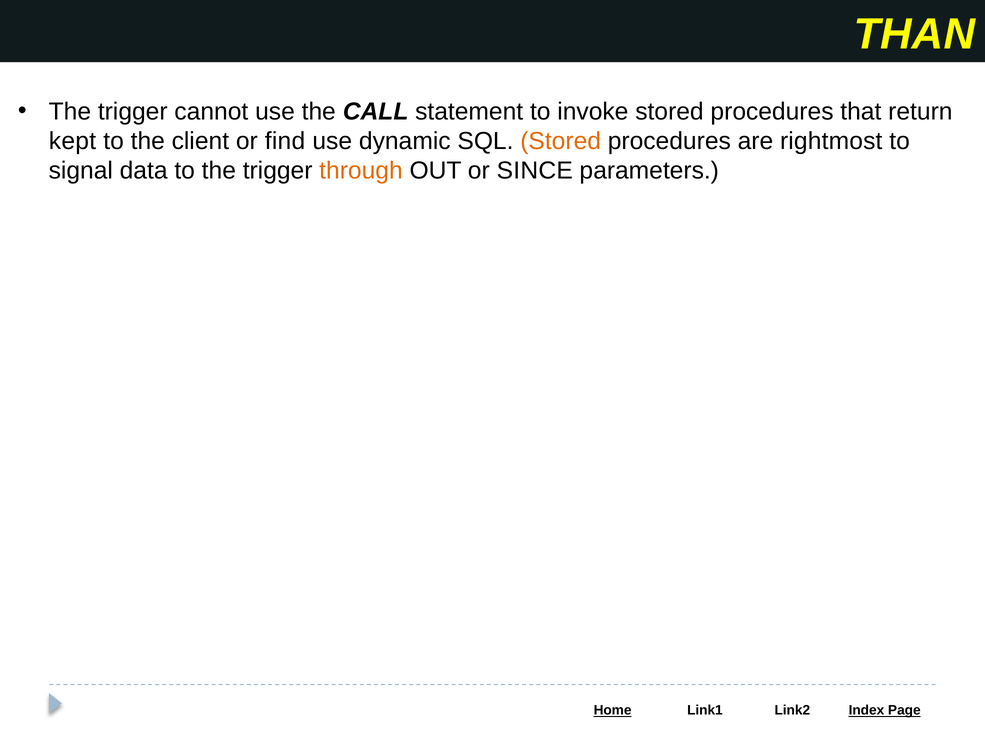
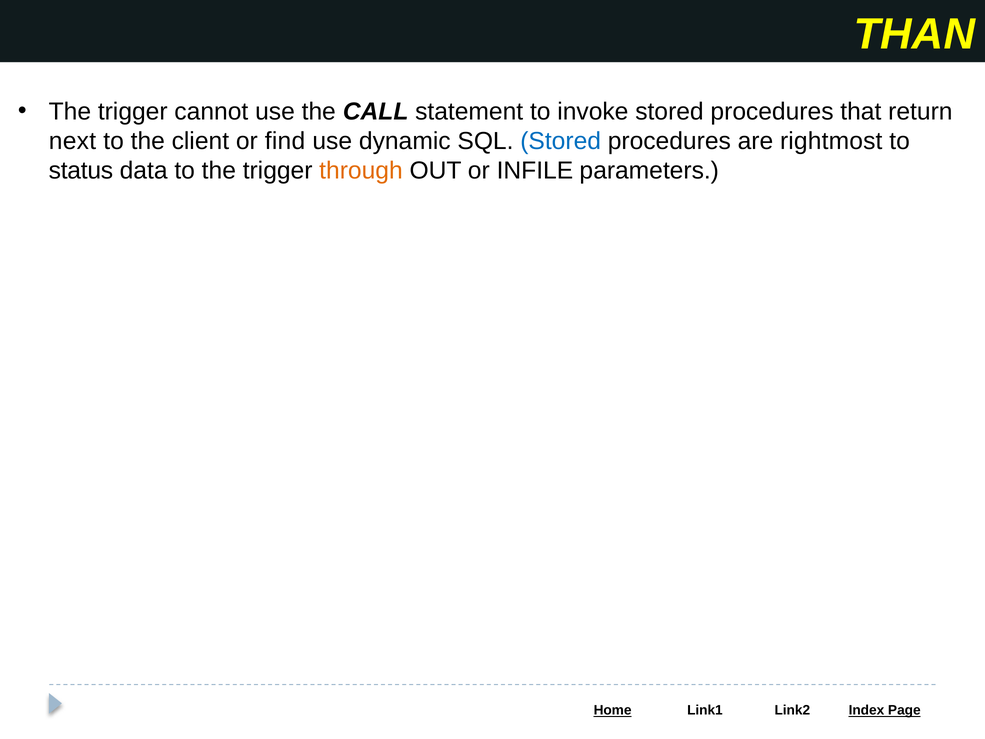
kept: kept -> next
Stored at (561, 141) colour: orange -> blue
signal: signal -> status
SINCE: SINCE -> INFILE
